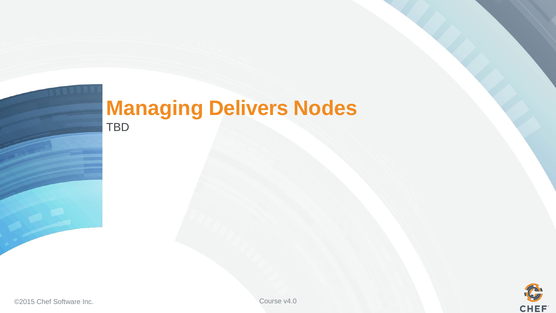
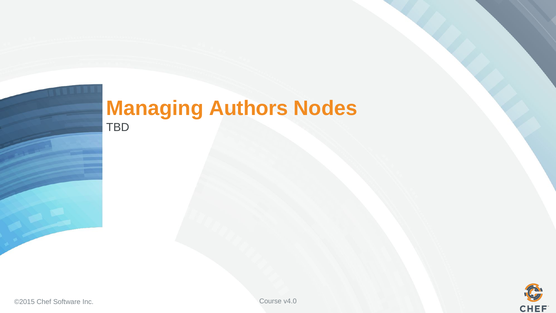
Delivers: Delivers -> Authors
